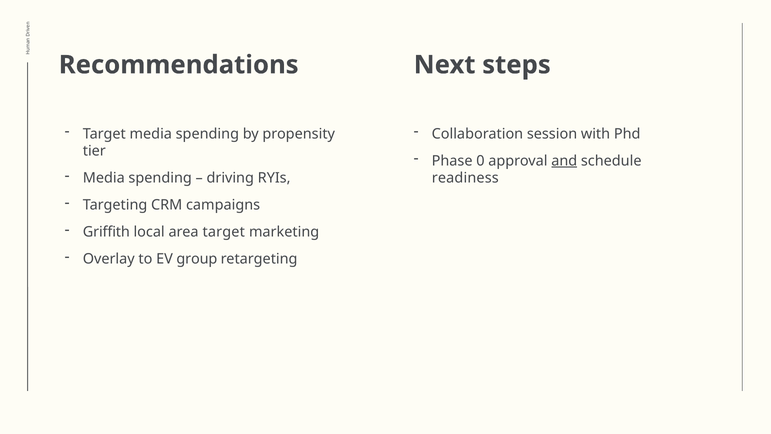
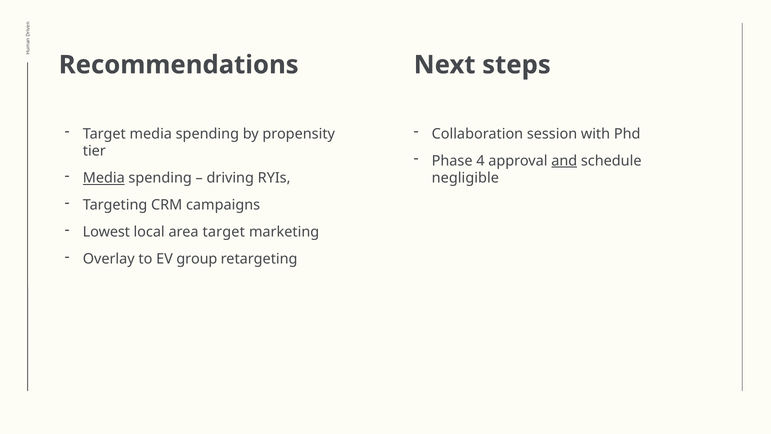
0: 0 -> 4
Media at (104, 178) underline: none -> present
readiness: readiness -> negligible
Griffith: Griffith -> Lowest
